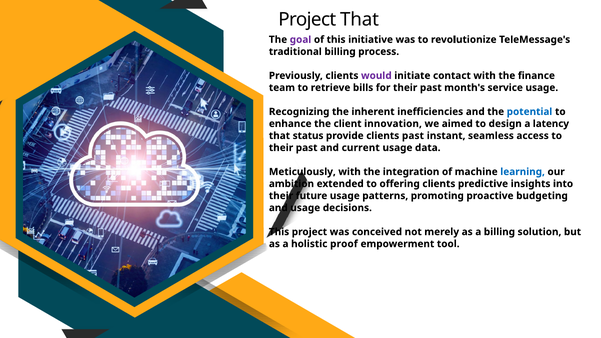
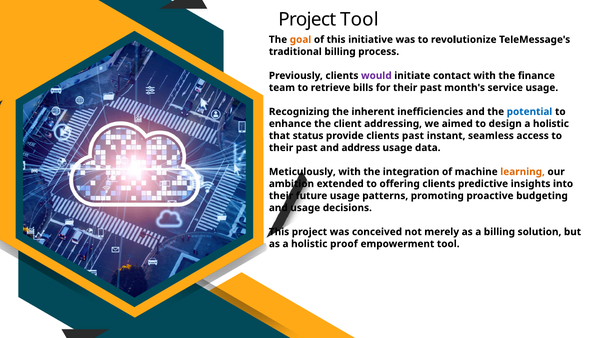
Project That: That -> Tool
goal colour: purple -> orange
innovation: innovation -> addressing
design a latency: latency -> holistic
current: current -> address
learning colour: blue -> orange
